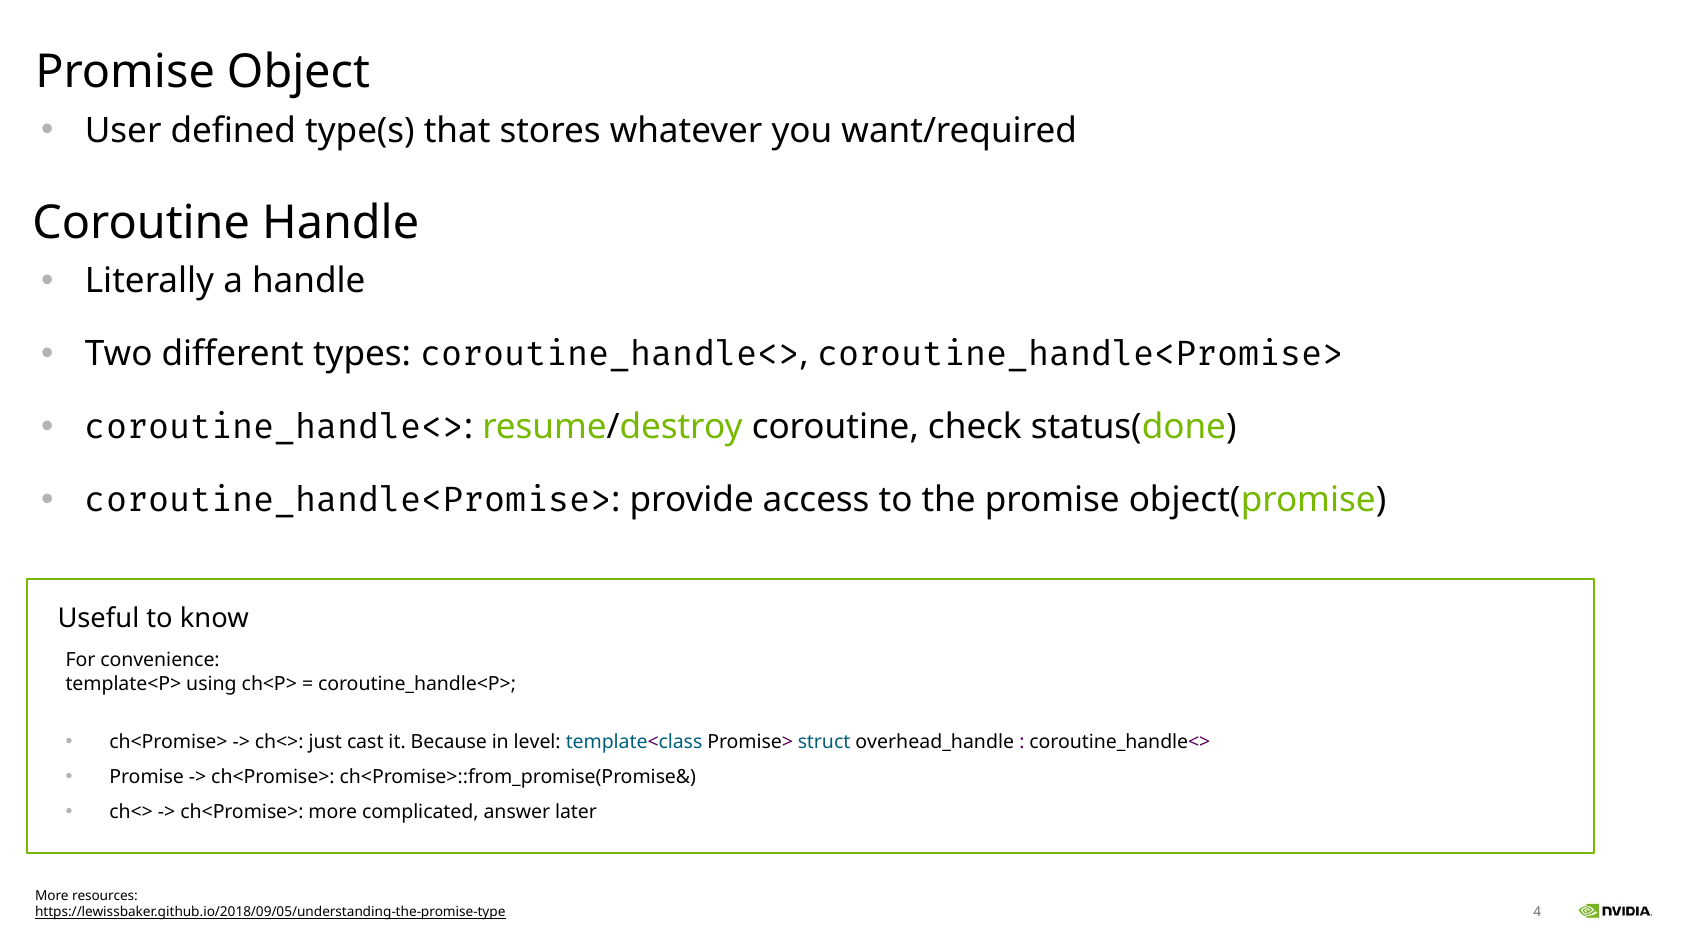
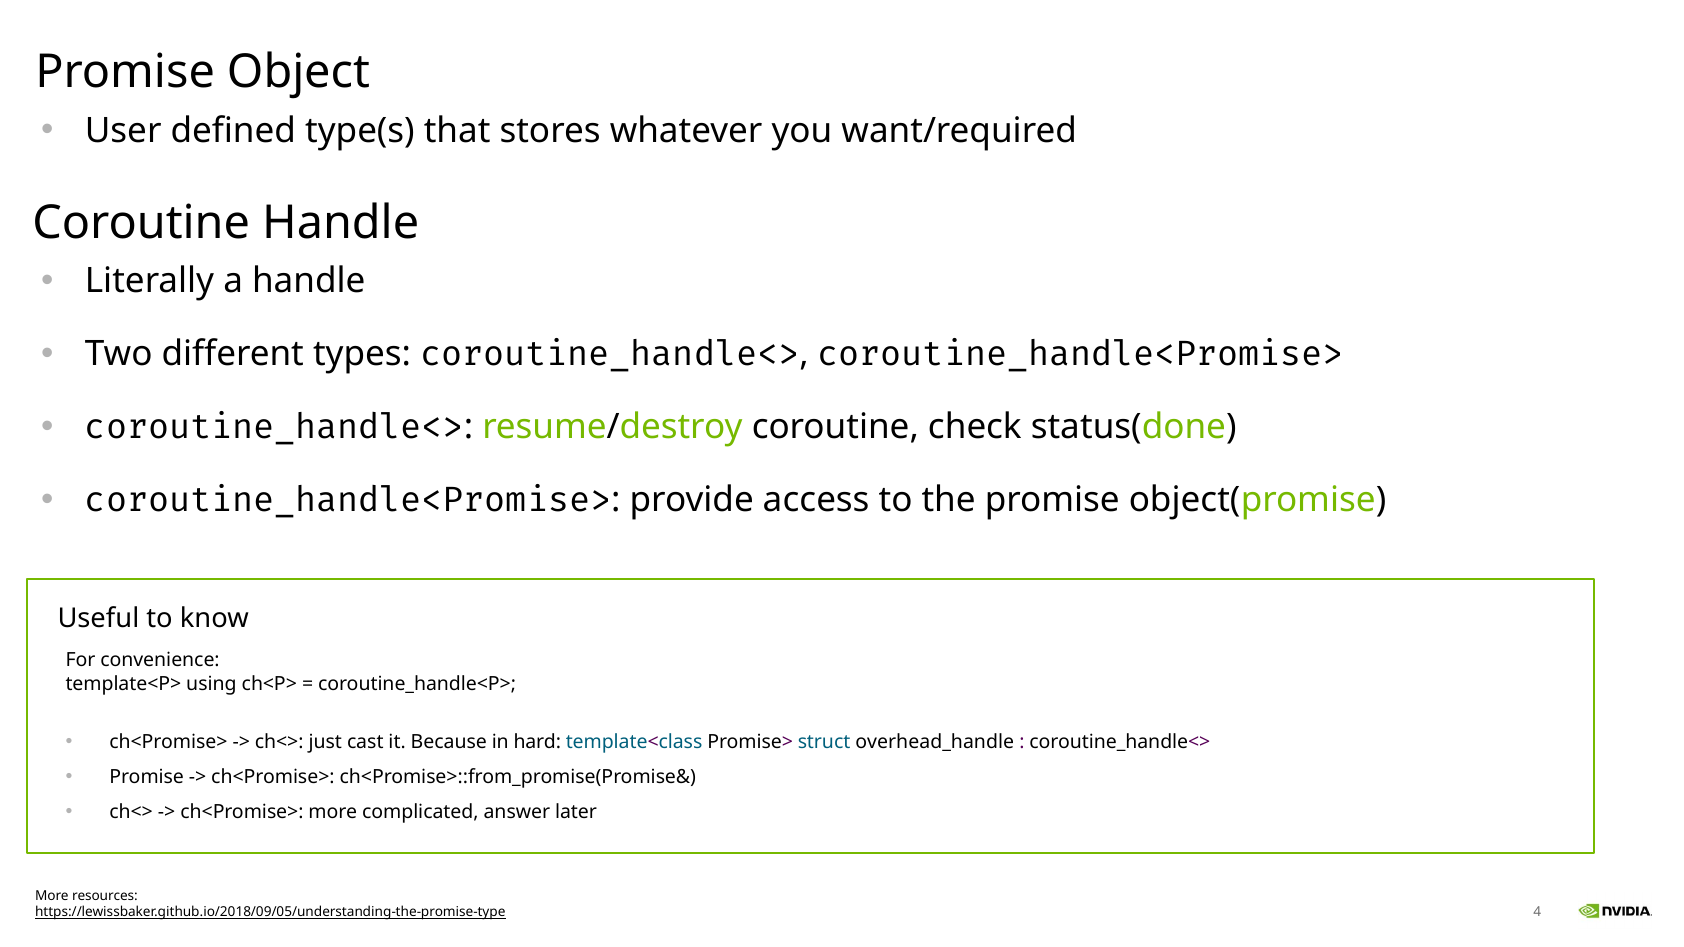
level: level -> hard
